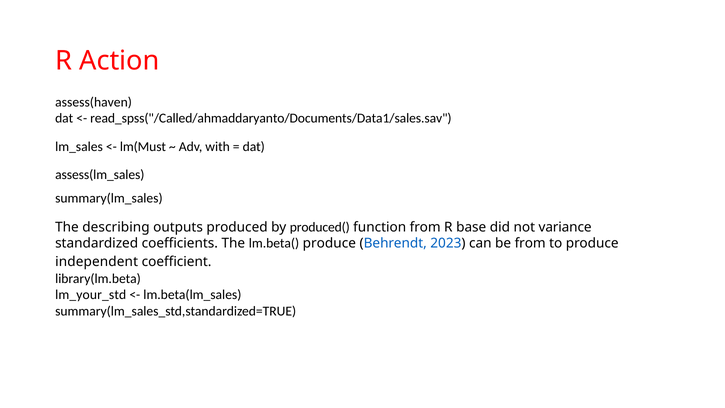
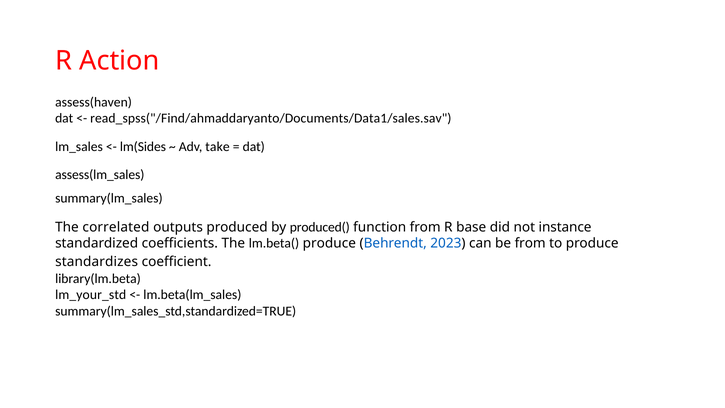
read_spss("/Called/ahmaddaryanto/Documents/Data1/sales.sav: read_spss("/Called/ahmaddaryanto/Documents/Data1/sales.sav -> read_spss("/Find/ahmaddaryanto/Documents/Data1/sales.sav
lm(Must: lm(Must -> lm(Sides
with: with -> take
describing: describing -> correlated
variance: variance -> instance
independent: independent -> standardizes
